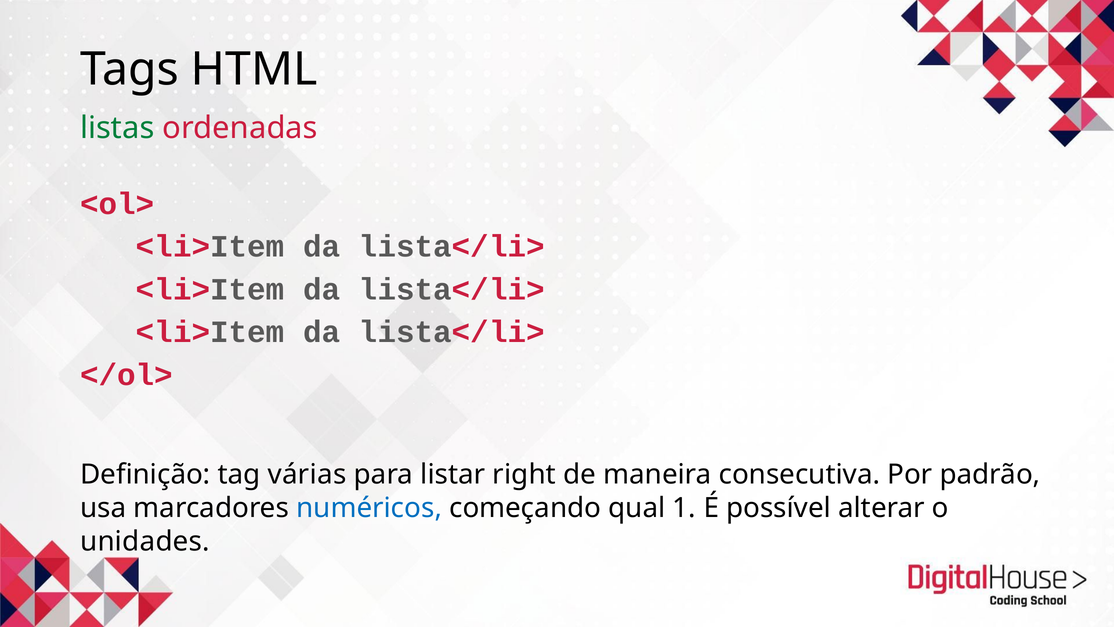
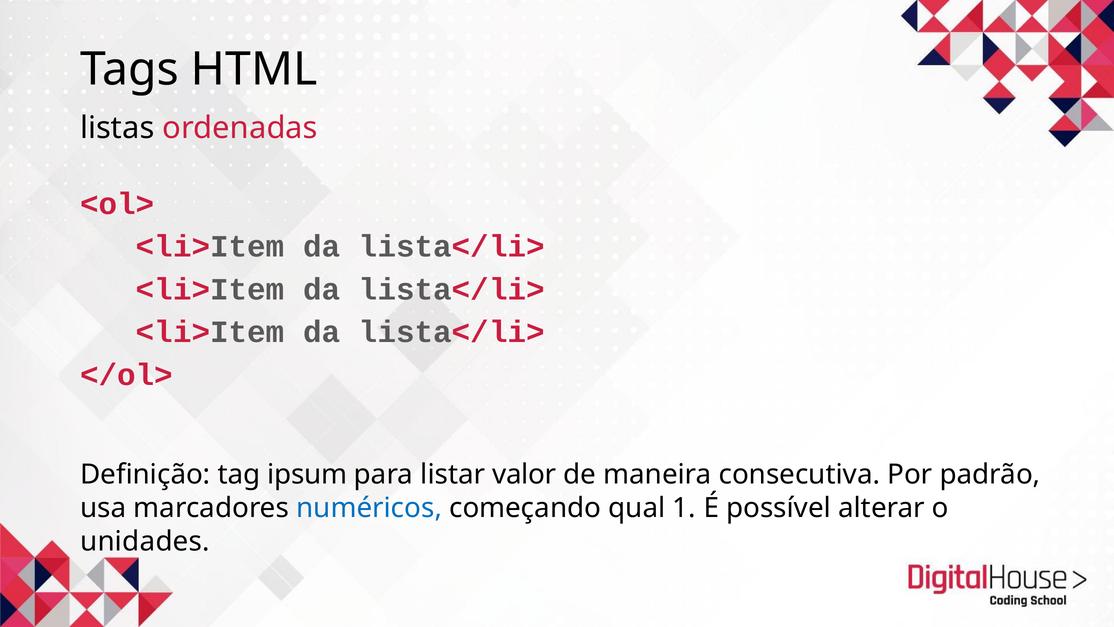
listas colour: green -> black
várias: várias -> ipsum
right: right -> valor
